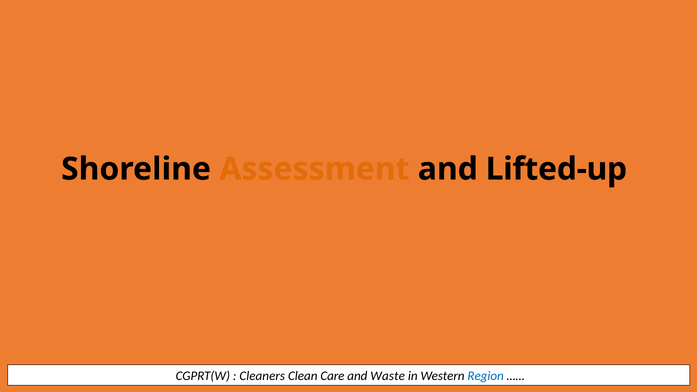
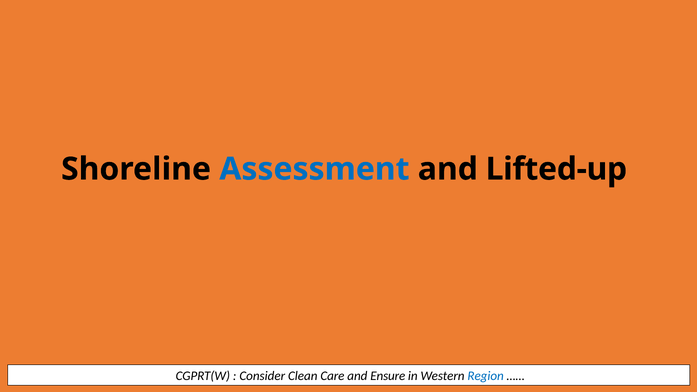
Assessment colour: orange -> blue
Cleaners: Cleaners -> Consider
Waste: Waste -> Ensure
